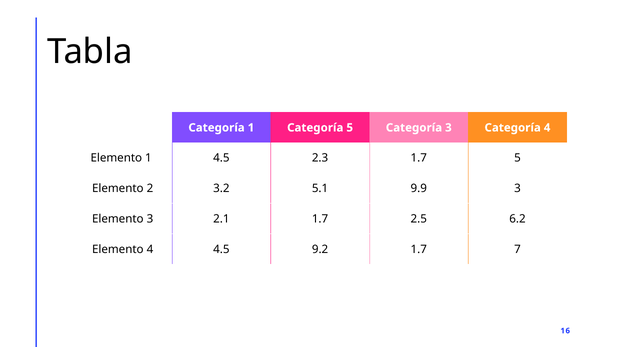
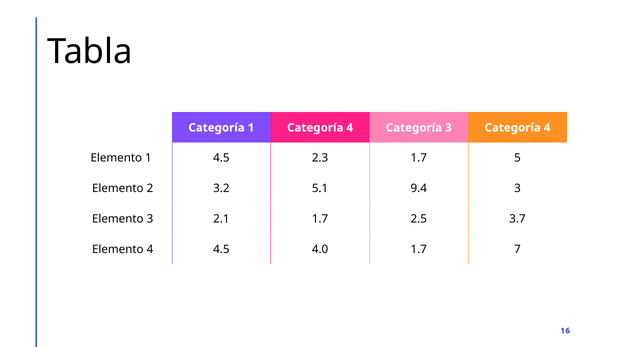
1 Categoría 5: 5 -> 4
9.9: 9.9 -> 9.4
6.2: 6.2 -> 3.7
9.2: 9.2 -> 4.0
